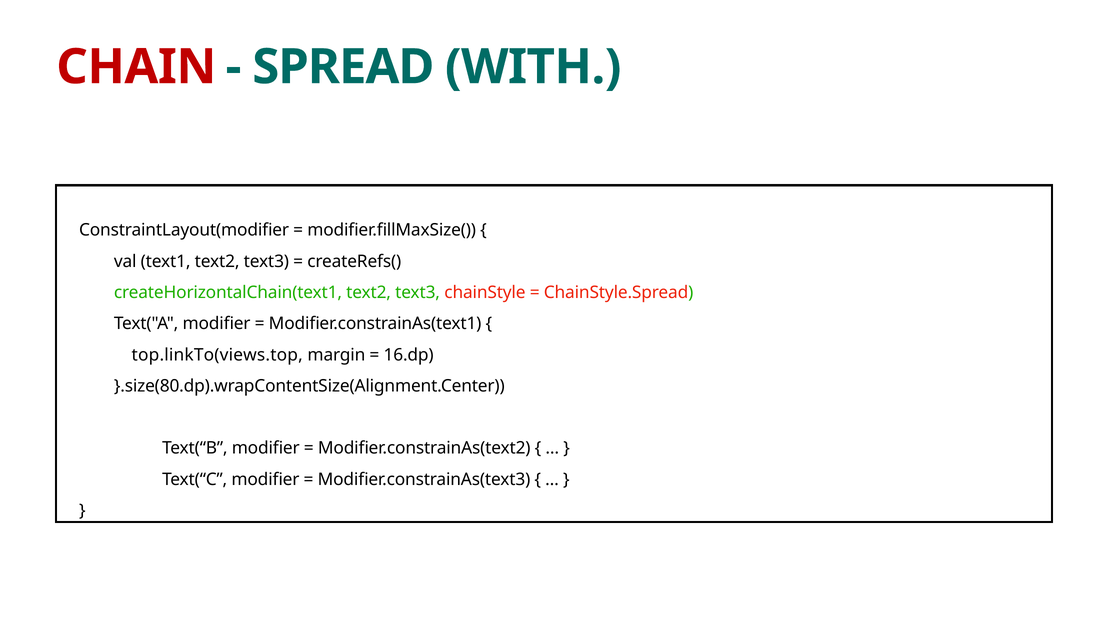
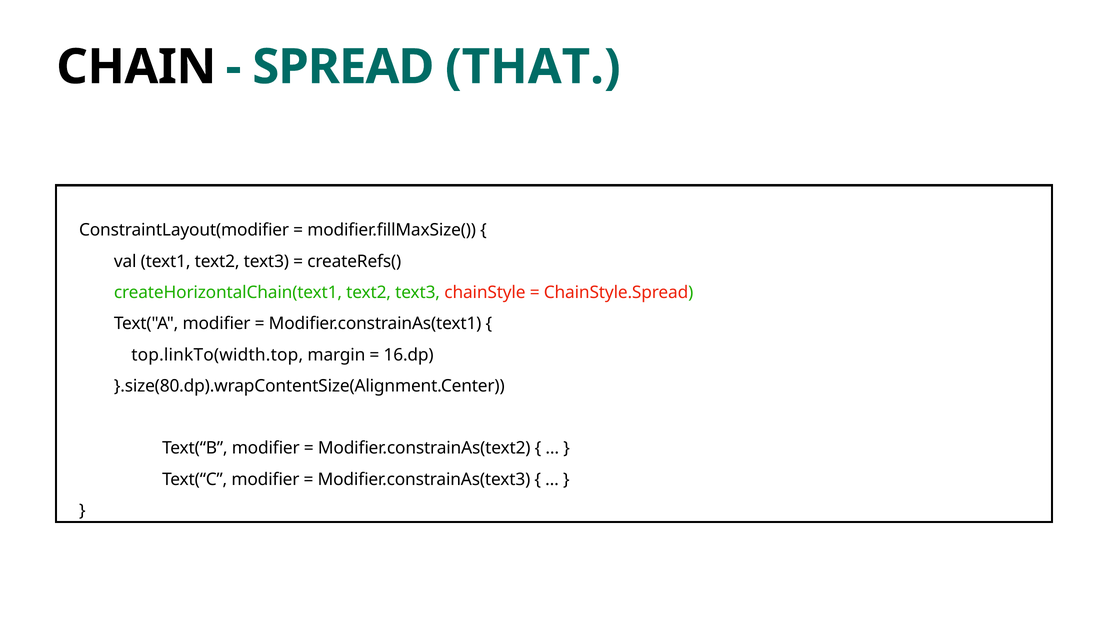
CHAIN colour: red -> black
WITH: WITH -> THAT
top.linkTo(views.top: top.linkTo(views.top -> top.linkTo(width.top
